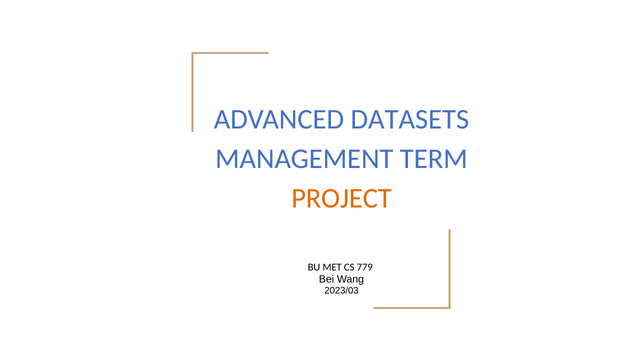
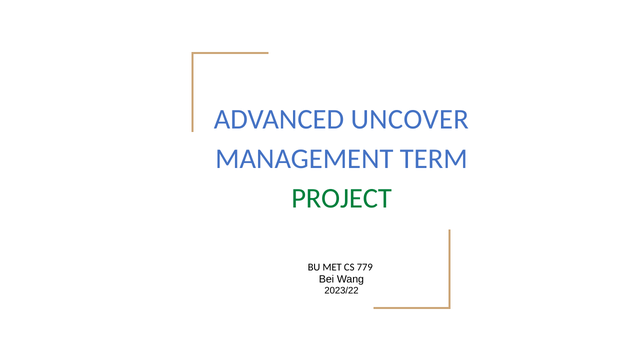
DATASETS: DATASETS -> UNCOVER
PROJECT colour: orange -> green
2023/03: 2023/03 -> 2023/22
